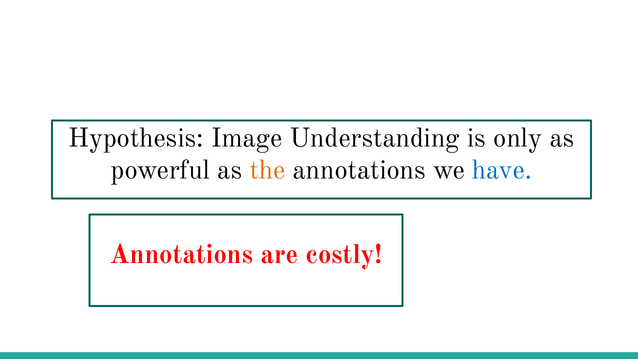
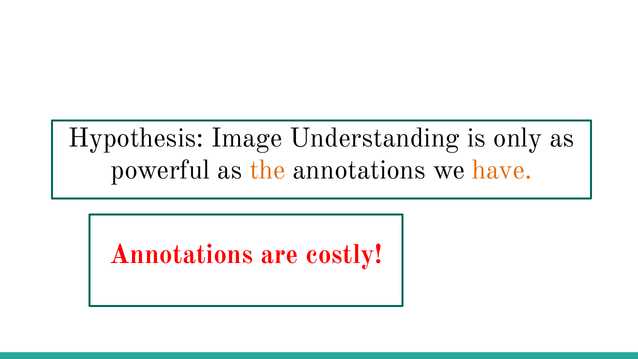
have colour: blue -> orange
